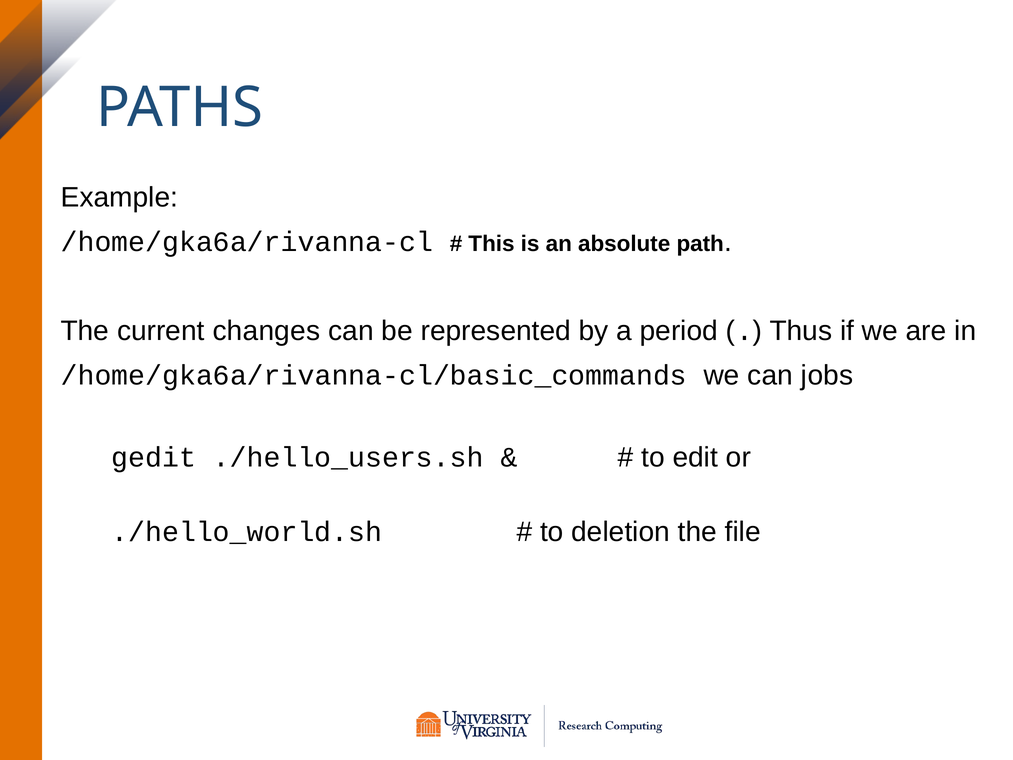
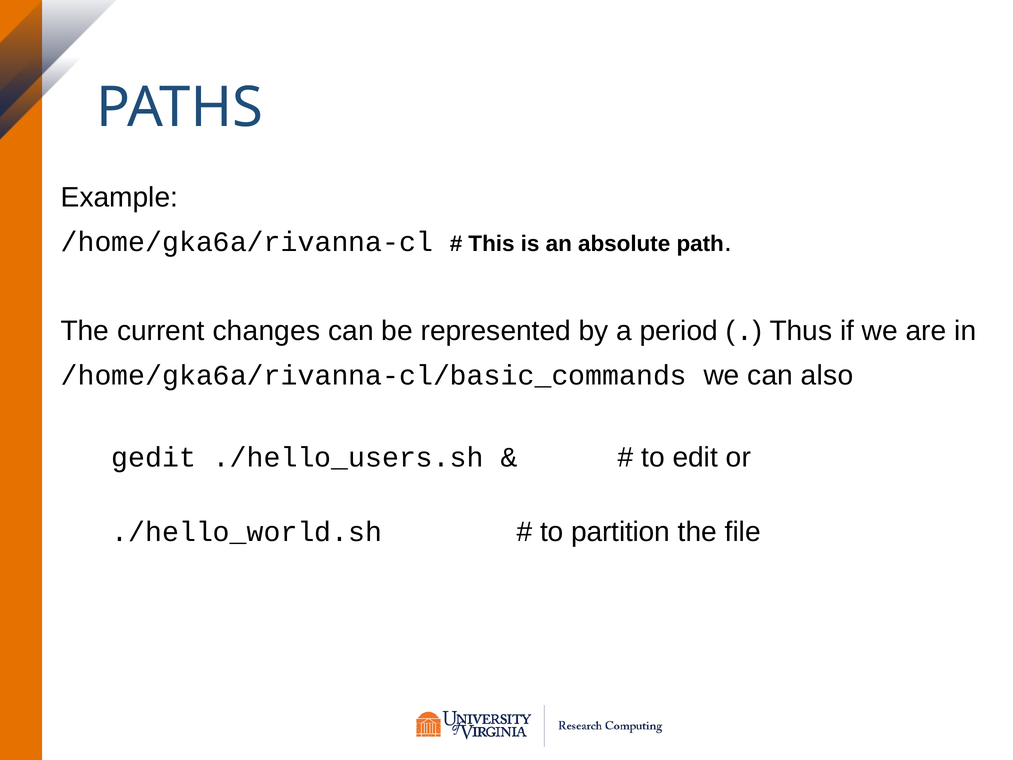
jobs: jobs -> also
deletion: deletion -> partition
